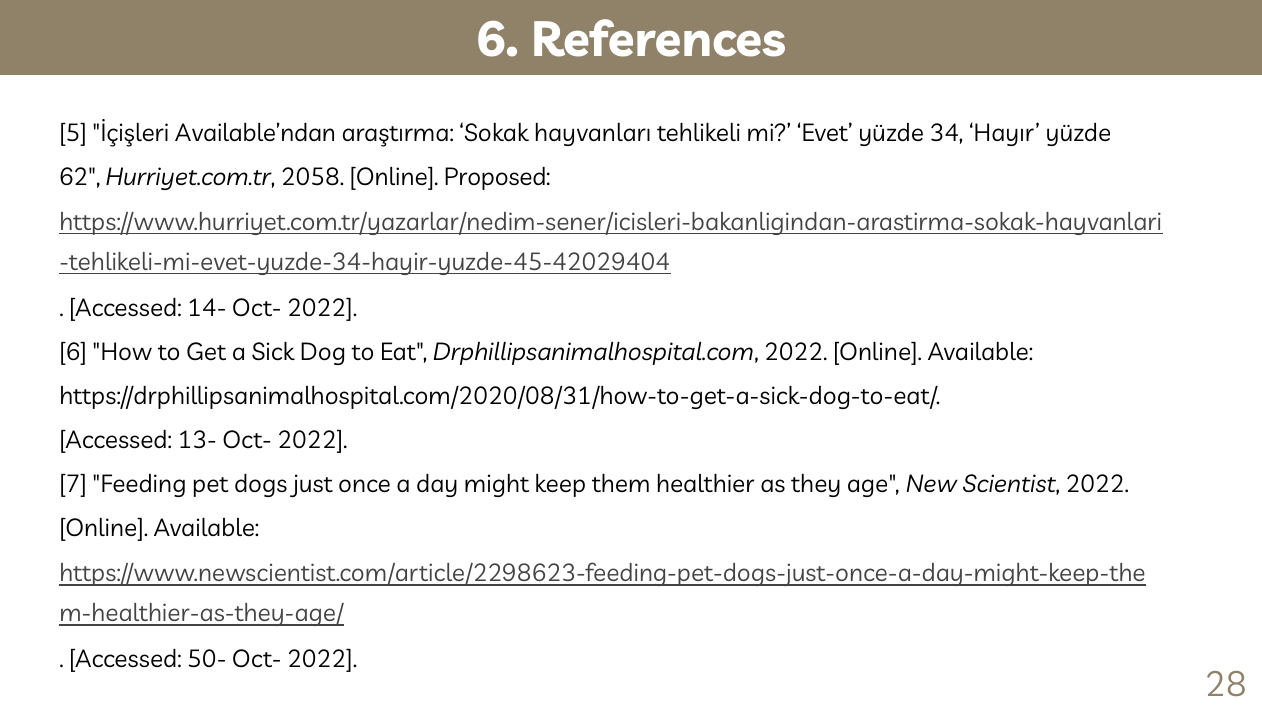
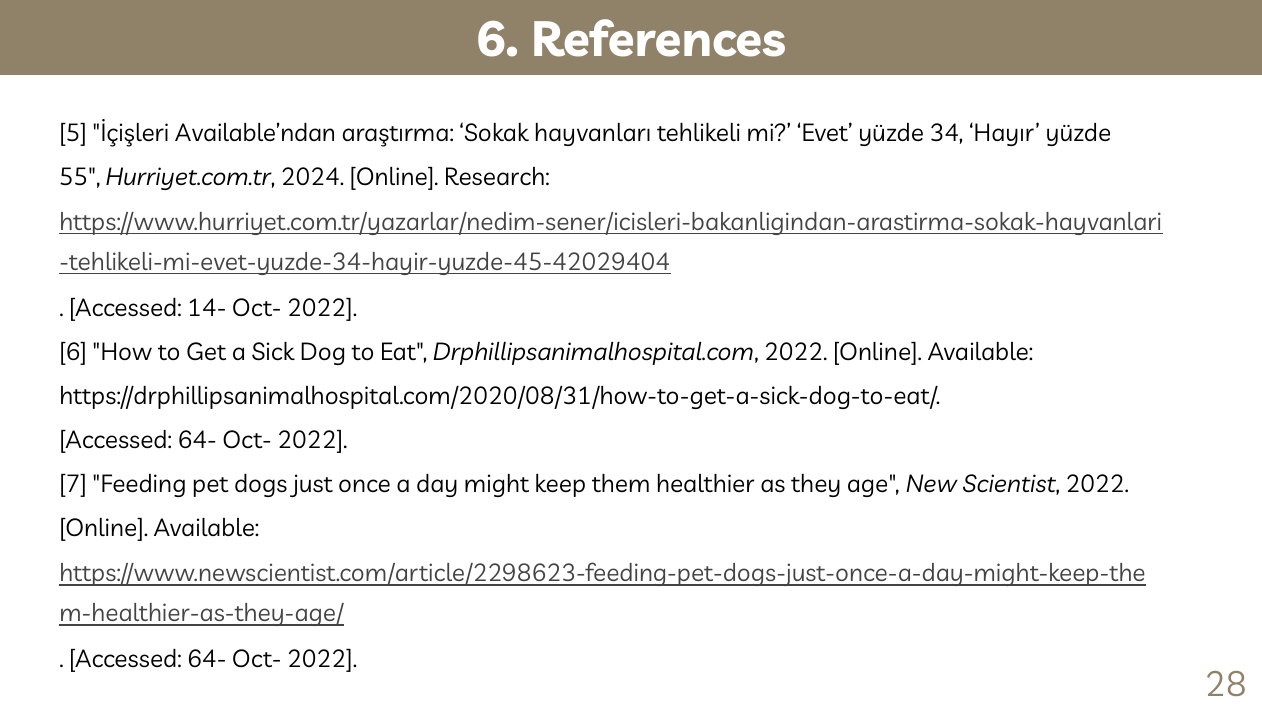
62: 62 -> 55
2058: 2058 -> 2024
Proposed: Proposed -> Research
13- at (197, 440): 13- -> 64-
50- at (207, 659): 50- -> 64-
